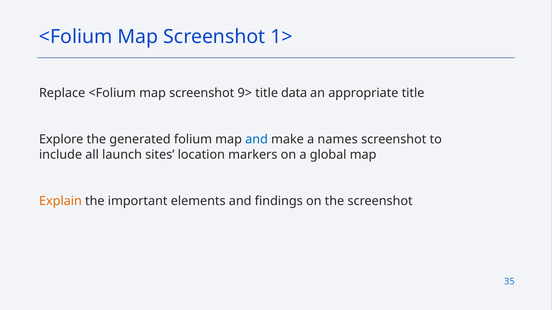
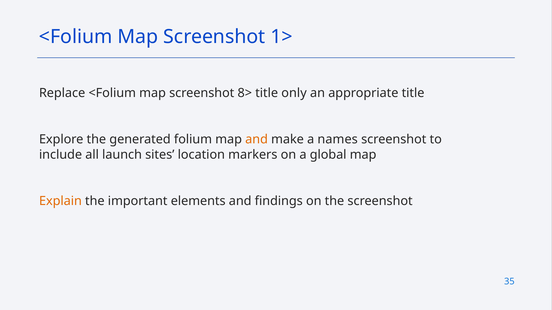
9>: 9> -> 8>
data: data -> only
and at (257, 140) colour: blue -> orange
